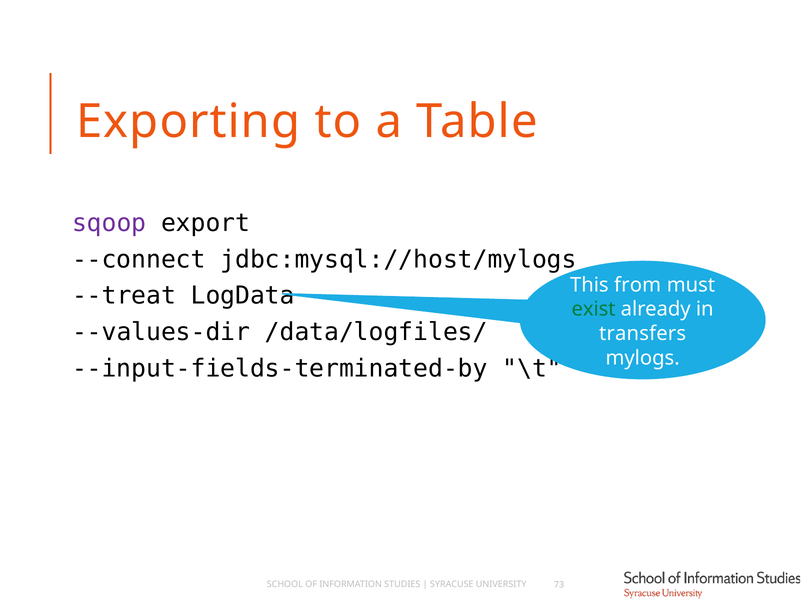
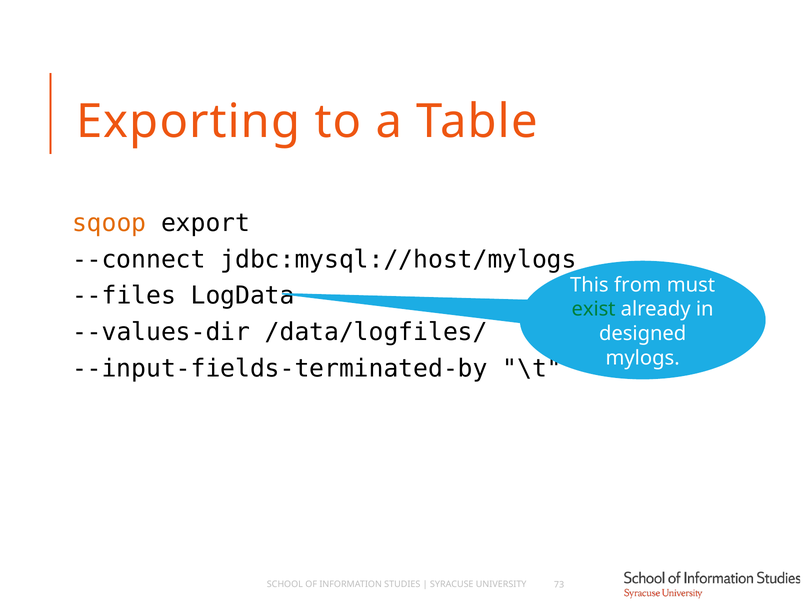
sqoop colour: purple -> orange
--treat: --treat -> --files
transfers: transfers -> designed
